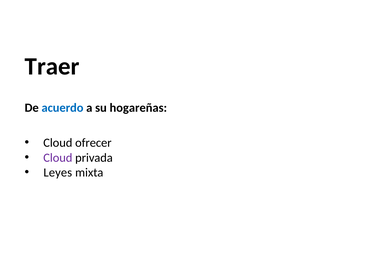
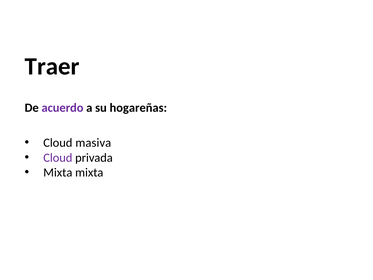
acuerdo colour: blue -> purple
ofrecer: ofrecer -> masiva
Leyes at (58, 172): Leyes -> Mixta
